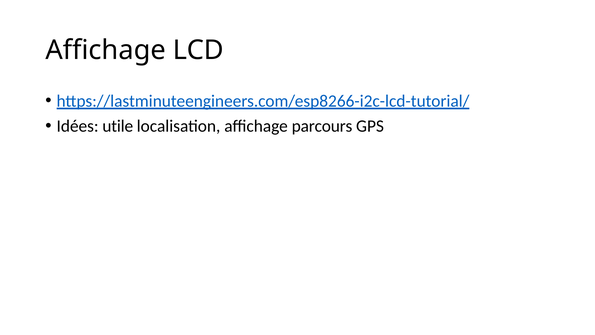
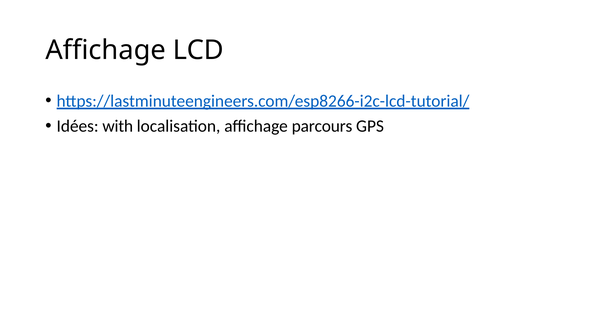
utile: utile -> with
